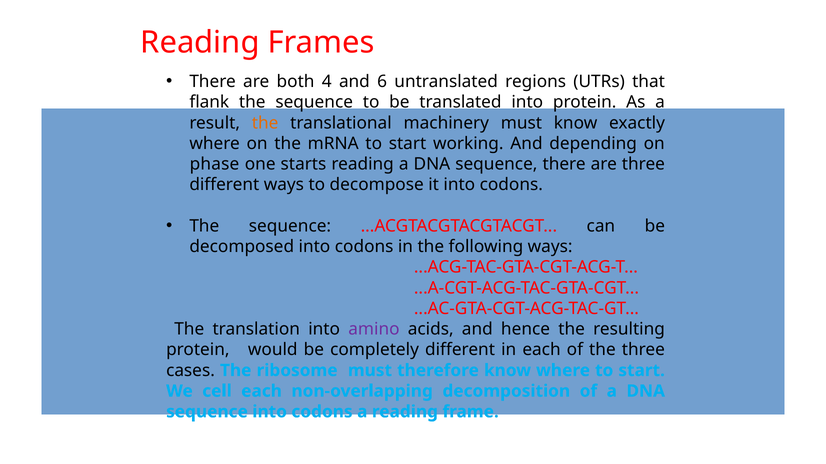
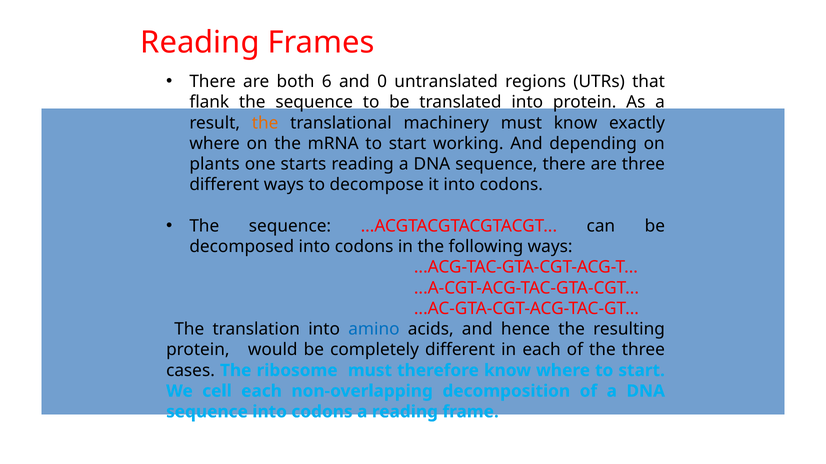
4: 4 -> 6
6: 6 -> 0
phase: phase -> plants
amino colour: purple -> blue
